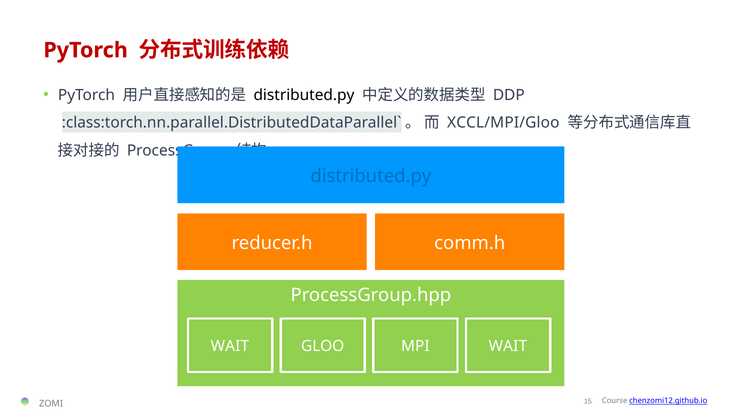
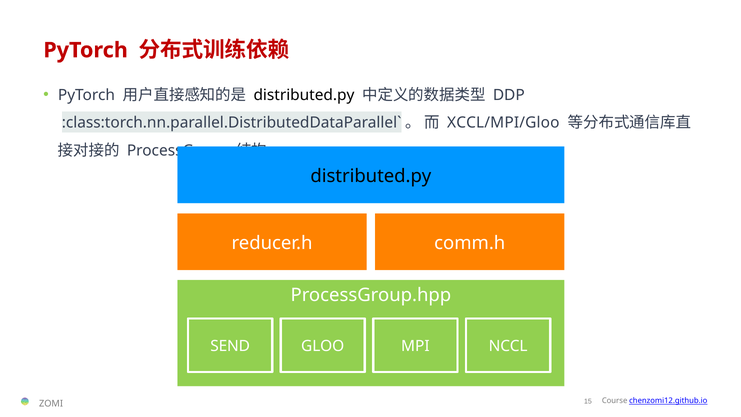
distributed.py at (371, 176) colour: blue -> black
WAIT at (230, 346): WAIT -> SEND
MPI WAIT: WAIT -> NCCL
